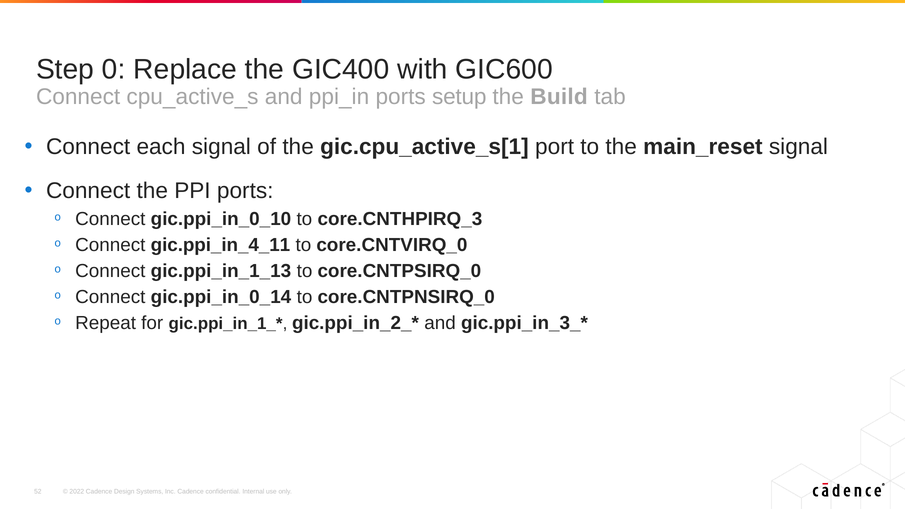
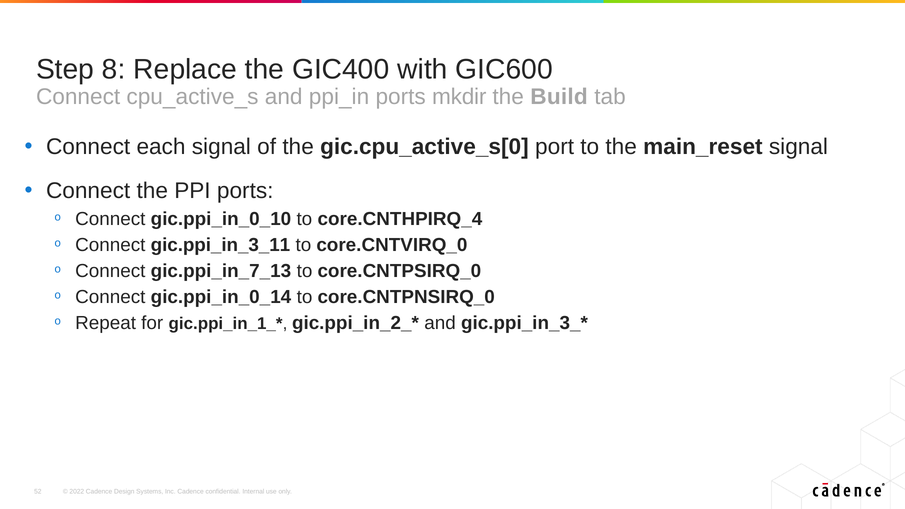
0: 0 -> 8
setup: setup -> mkdir
gic.cpu_active_s[1: gic.cpu_active_s[1 -> gic.cpu_active_s[0
core.CNTHPIRQ_3: core.CNTHPIRQ_3 -> core.CNTHPIRQ_4
gic.ppi_in_4_11: gic.ppi_in_4_11 -> gic.ppi_in_3_11
gic.ppi_in_1_13: gic.ppi_in_1_13 -> gic.ppi_in_7_13
